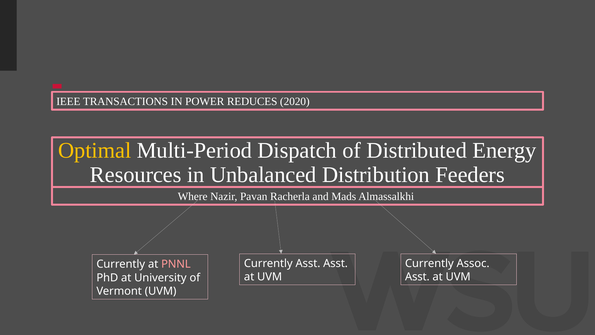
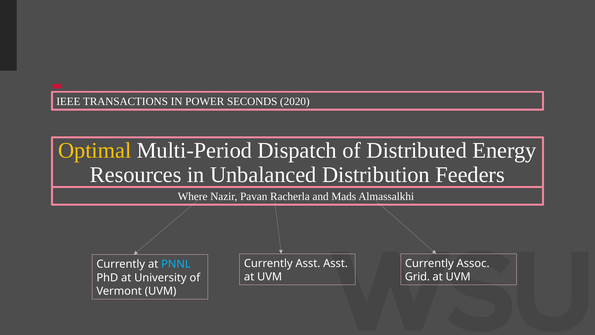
REDUCES: REDUCES -> SECONDS
PNNL colour: pink -> light blue
Asst at (417, 276): Asst -> Grid
